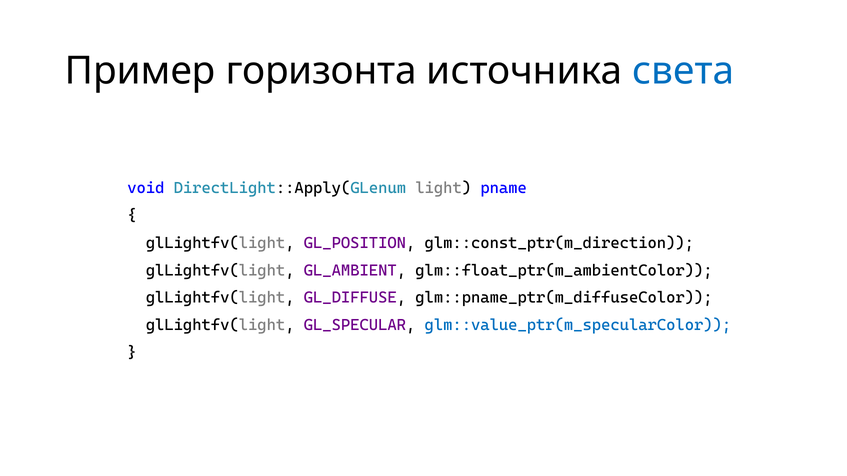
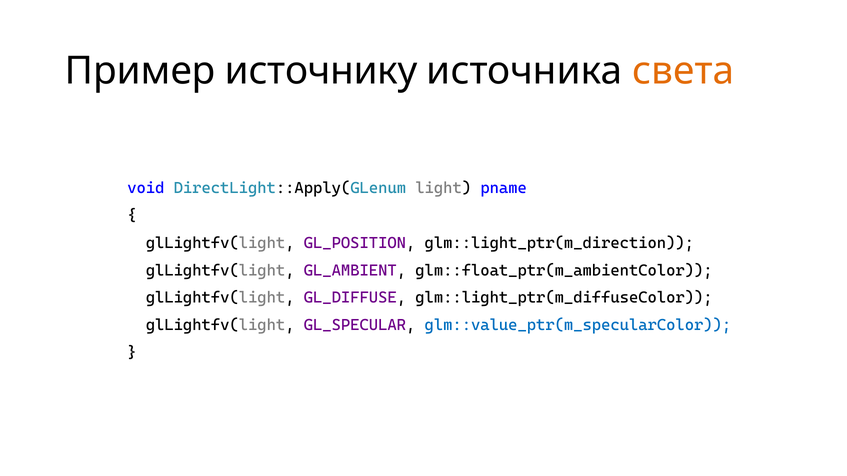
горизонта: горизонта -> источнику
света colour: blue -> orange
glm::const_ptr(m_direction: glm::const_ptr(m_direction -> glm::light_ptr(m_direction
glm::pname_ptr(m_diffuseColor: glm::pname_ptr(m_diffuseColor -> glm::light_ptr(m_diffuseColor
